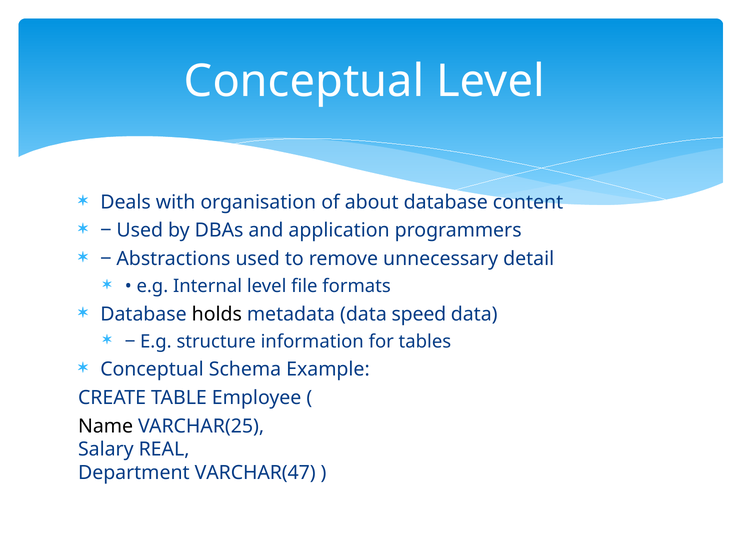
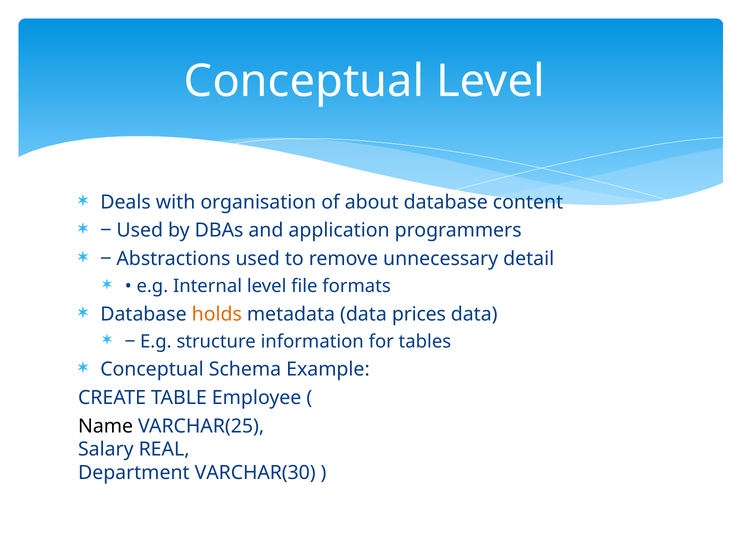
holds colour: black -> orange
speed: speed -> prices
VARCHAR(47: VARCHAR(47 -> VARCHAR(30
